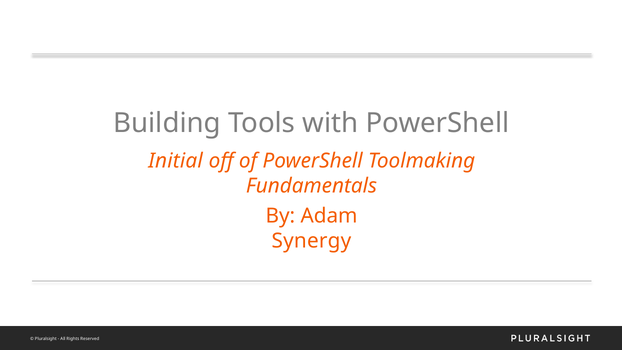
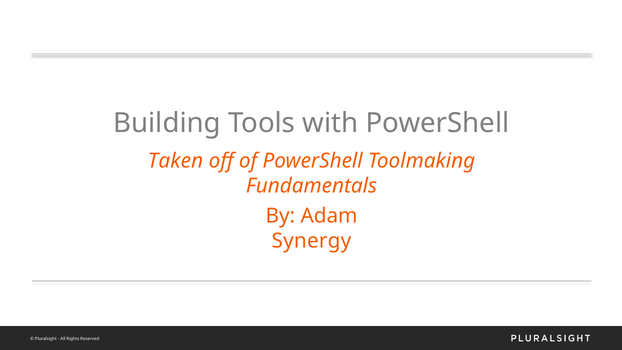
Initial: Initial -> Taken
